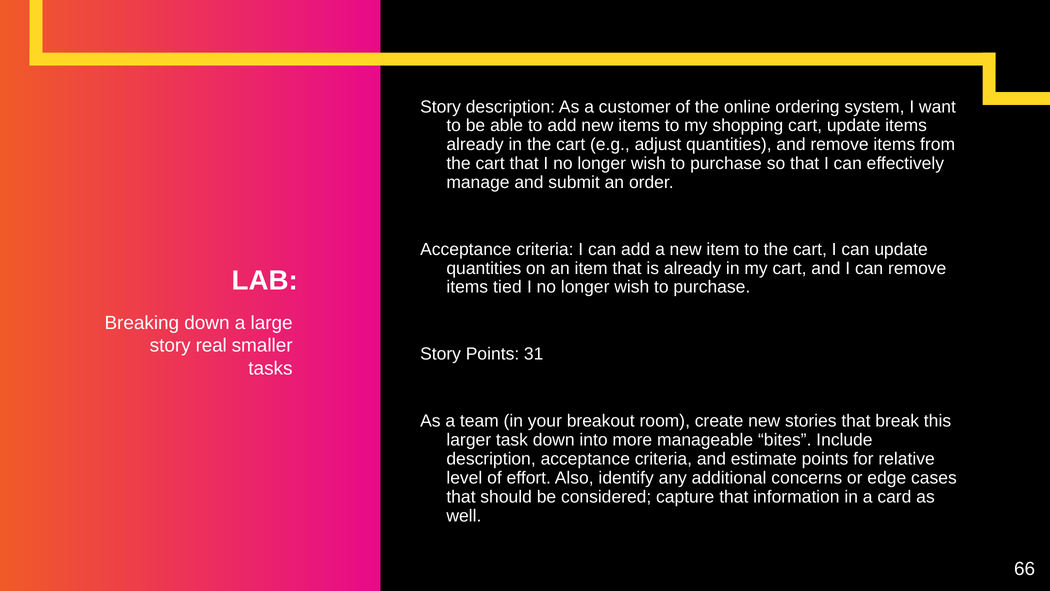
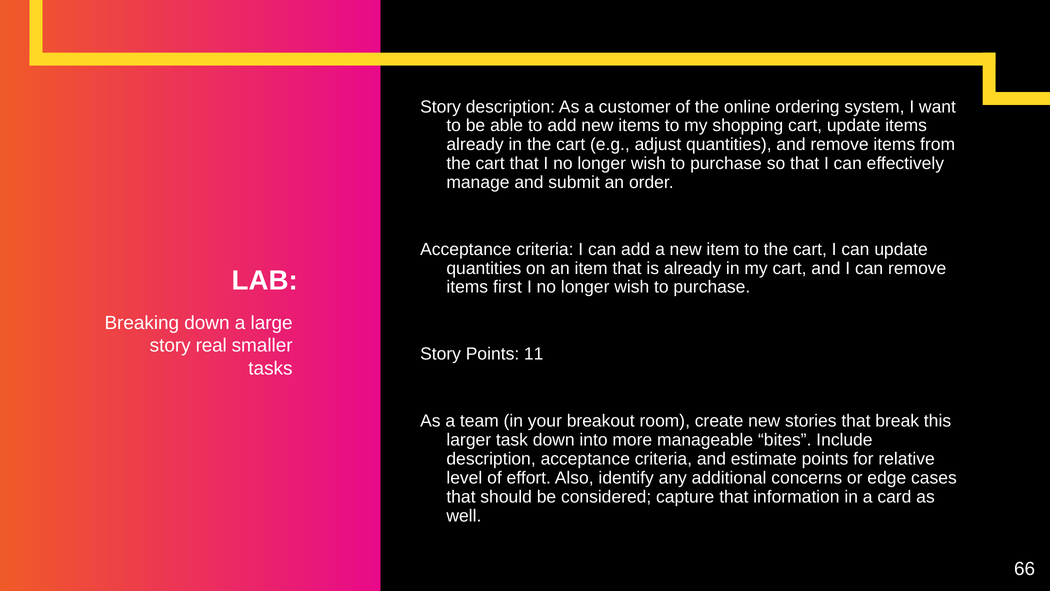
tied: tied -> first
31: 31 -> 11
